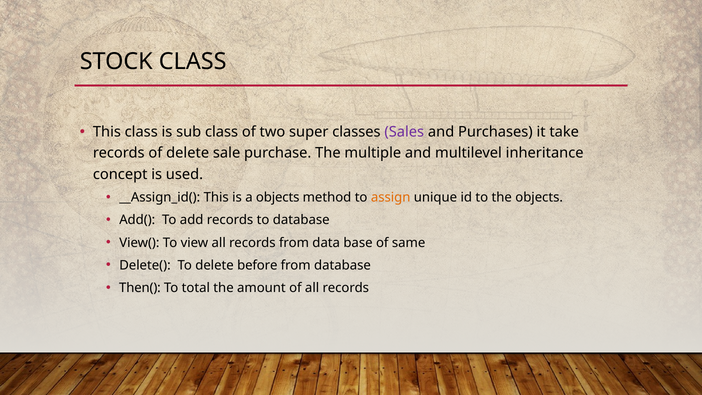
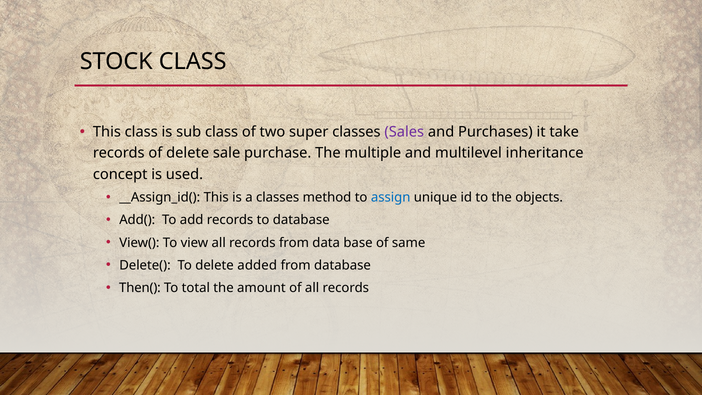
a objects: objects -> classes
assign colour: orange -> blue
before: before -> added
